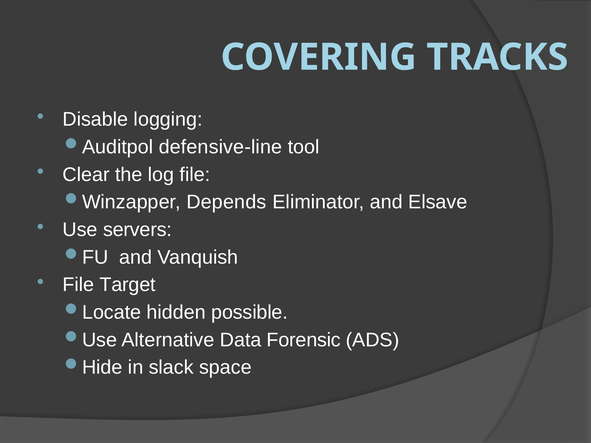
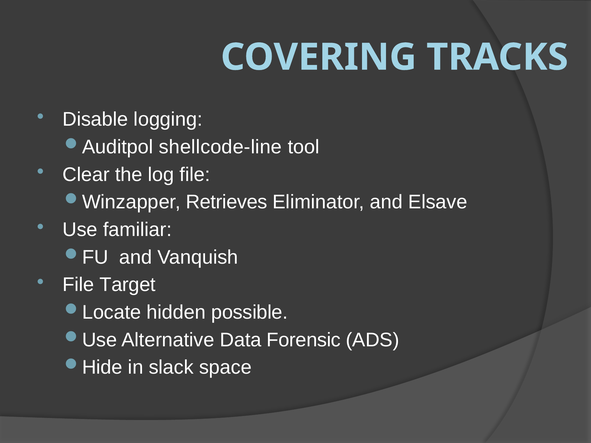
defensive-line: defensive-line -> shellcode-line
Depends: Depends -> Retrieves
servers: servers -> familiar
